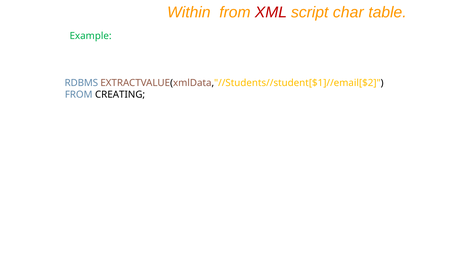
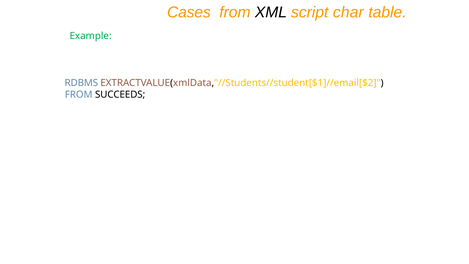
Within: Within -> Cases
XML colour: red -> black
CREATING: CREATING -> SUCCEEDS
